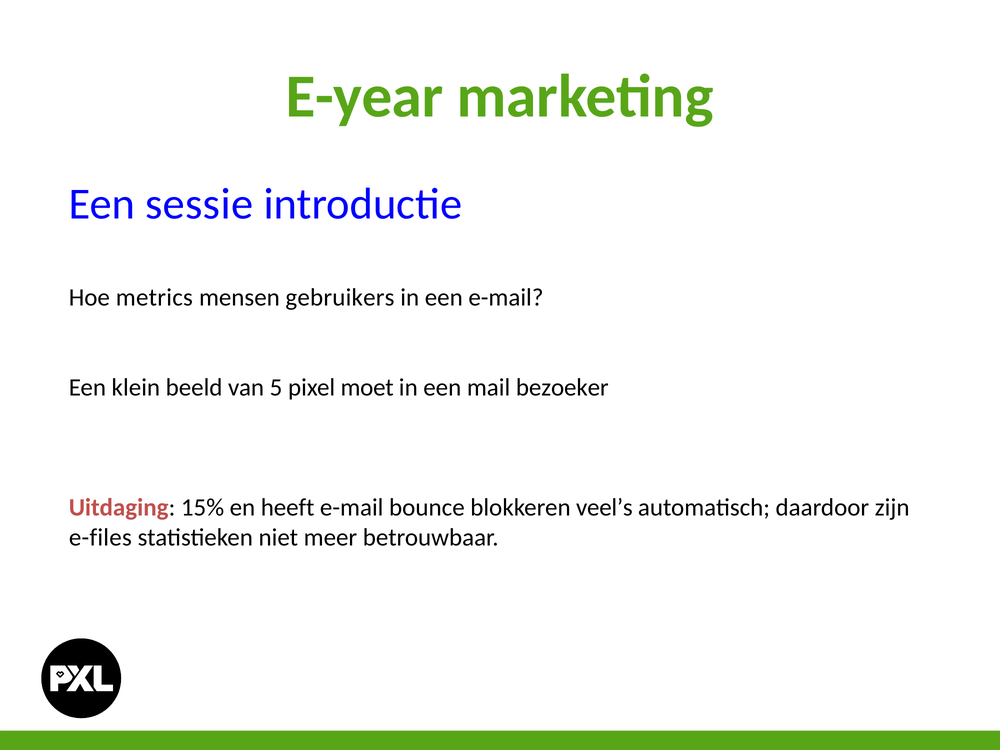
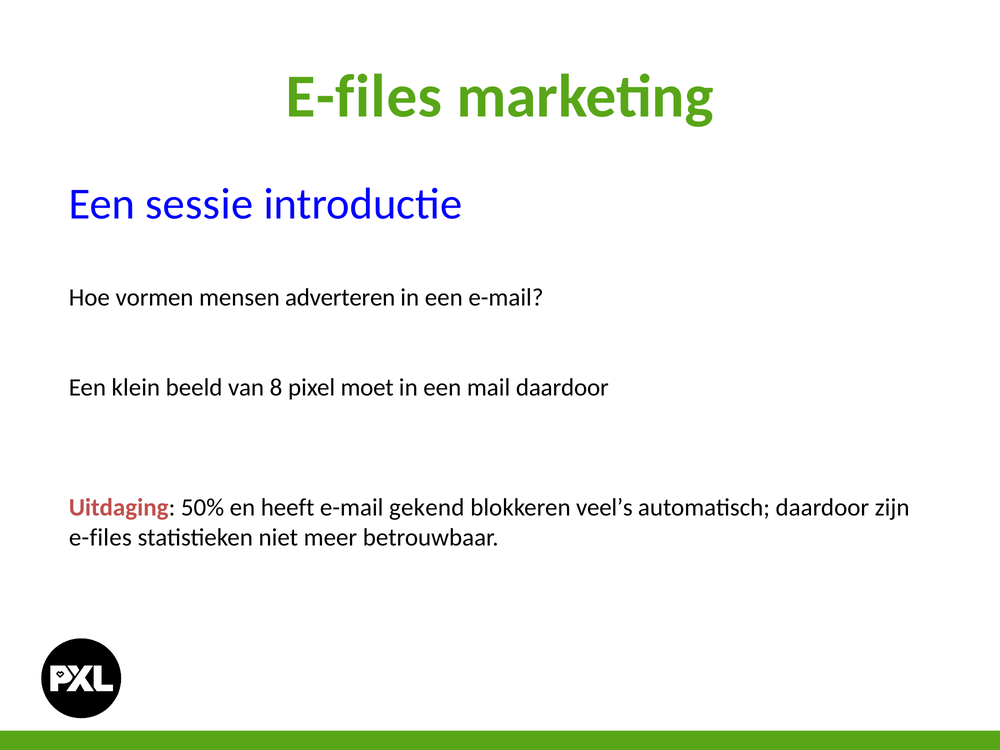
E-year at (365, 97): E-year -> E-files
metrics: metrics -> vormen
gebruikers: gebruikers -> adverteren
5: 5 -> 8
mail bezoeker: bezoeker -> daardoor
15%: 15% -> 50%
bounce: bounce -> gekend
